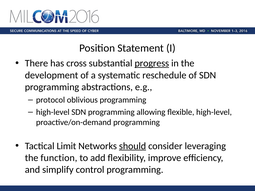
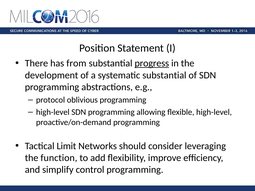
cross: cross -> from
systematic reschedule: reschedule -> substantial
should underline: present -> none
